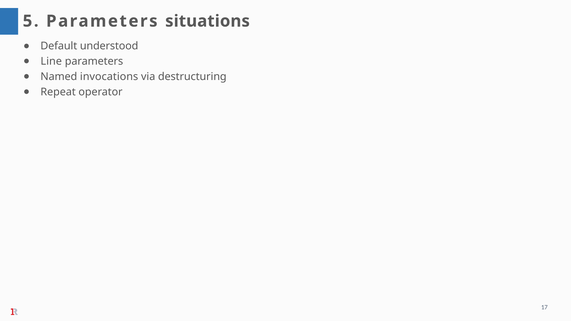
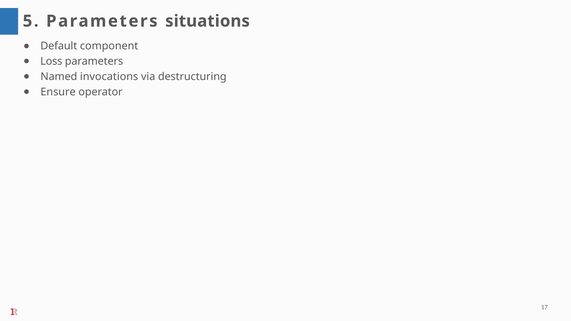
understood: understood -> component
Line: Line -> Loss
Repeat: Repeat -> Ensure
